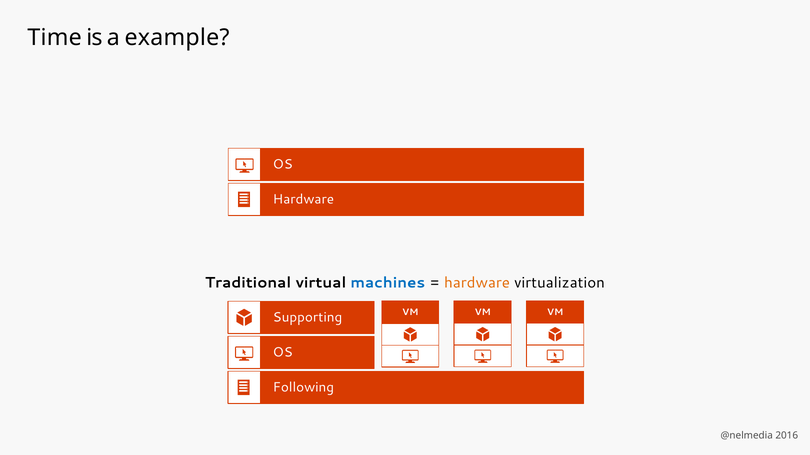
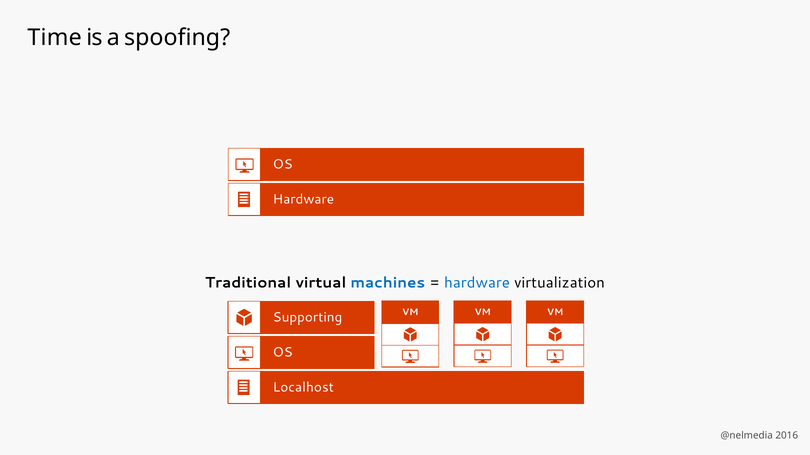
example: example -> spoofing
hardware at (477, 283) colour: orange -> blue
Following: Following -> Localhost
